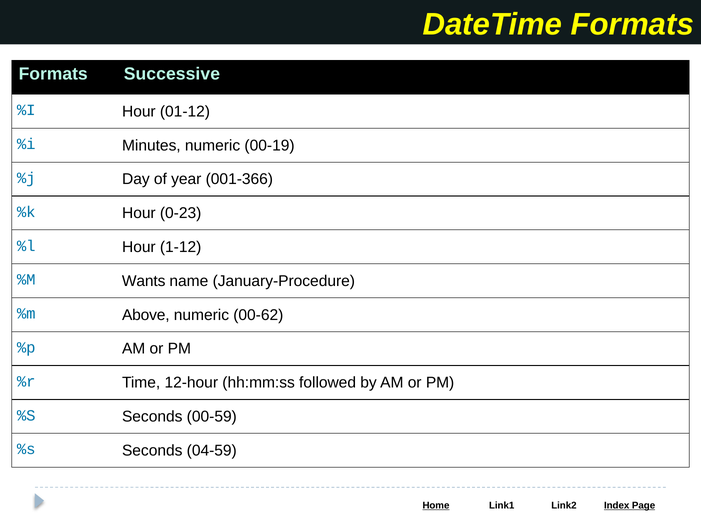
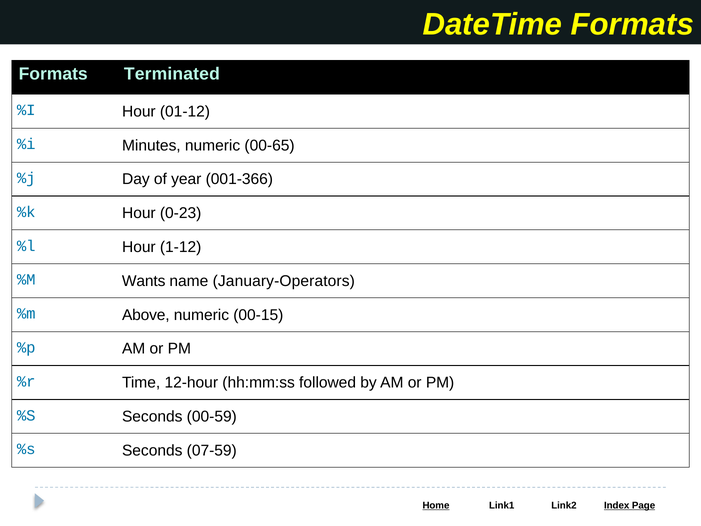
Successive: Successive -> Terminated
00-19: 00-19 -> 00-65
January-Procedure: January-Procedure -> January-Operators
00-62: 00-62 -> 00-15
04-59: 04-59 -> 07-59
